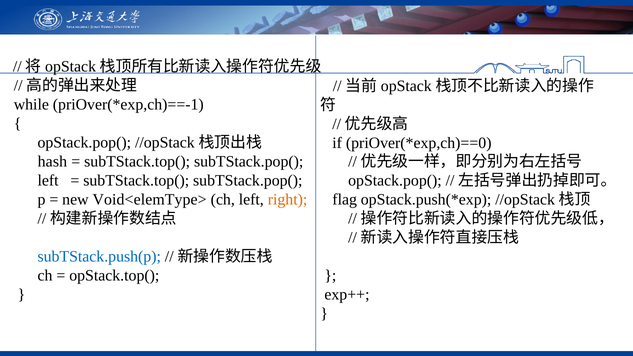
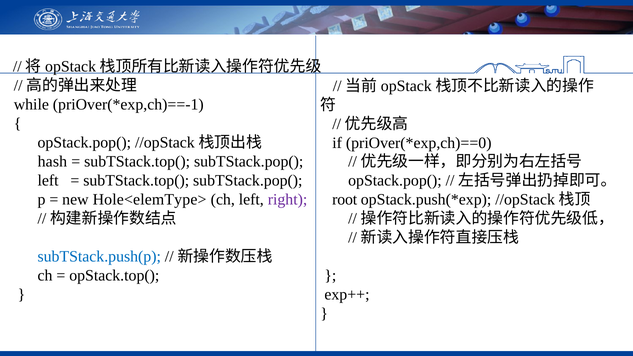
Void<elemType>: Void<elemType> -> Hole<elemType>
right colour: orange -> purple
flag: flag -> root
